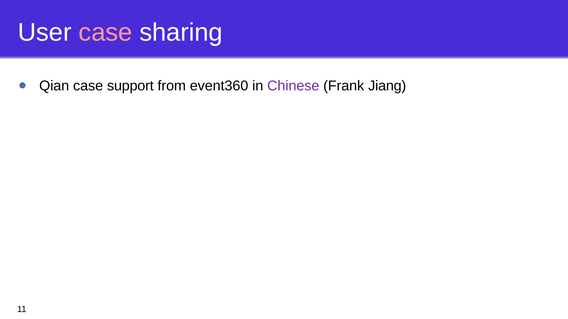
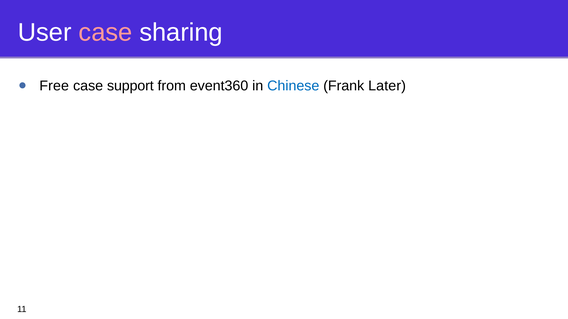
Qian: Qian -> Free
Chinese colour: purple -> blue
Jiang: Jiang -> Later
